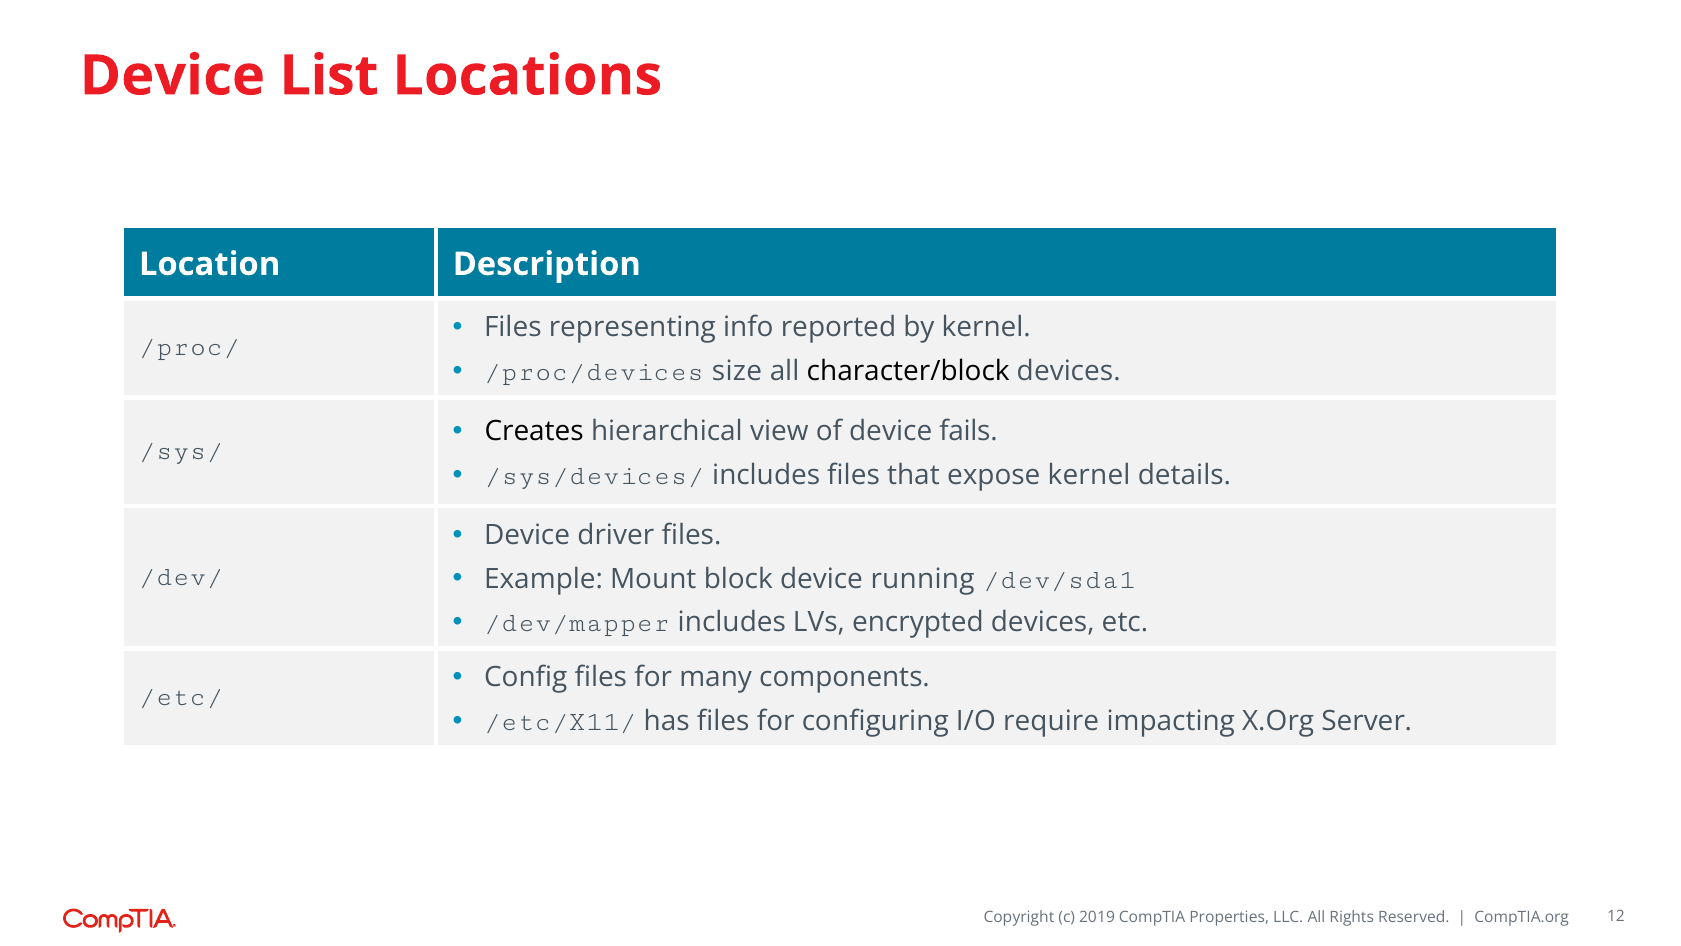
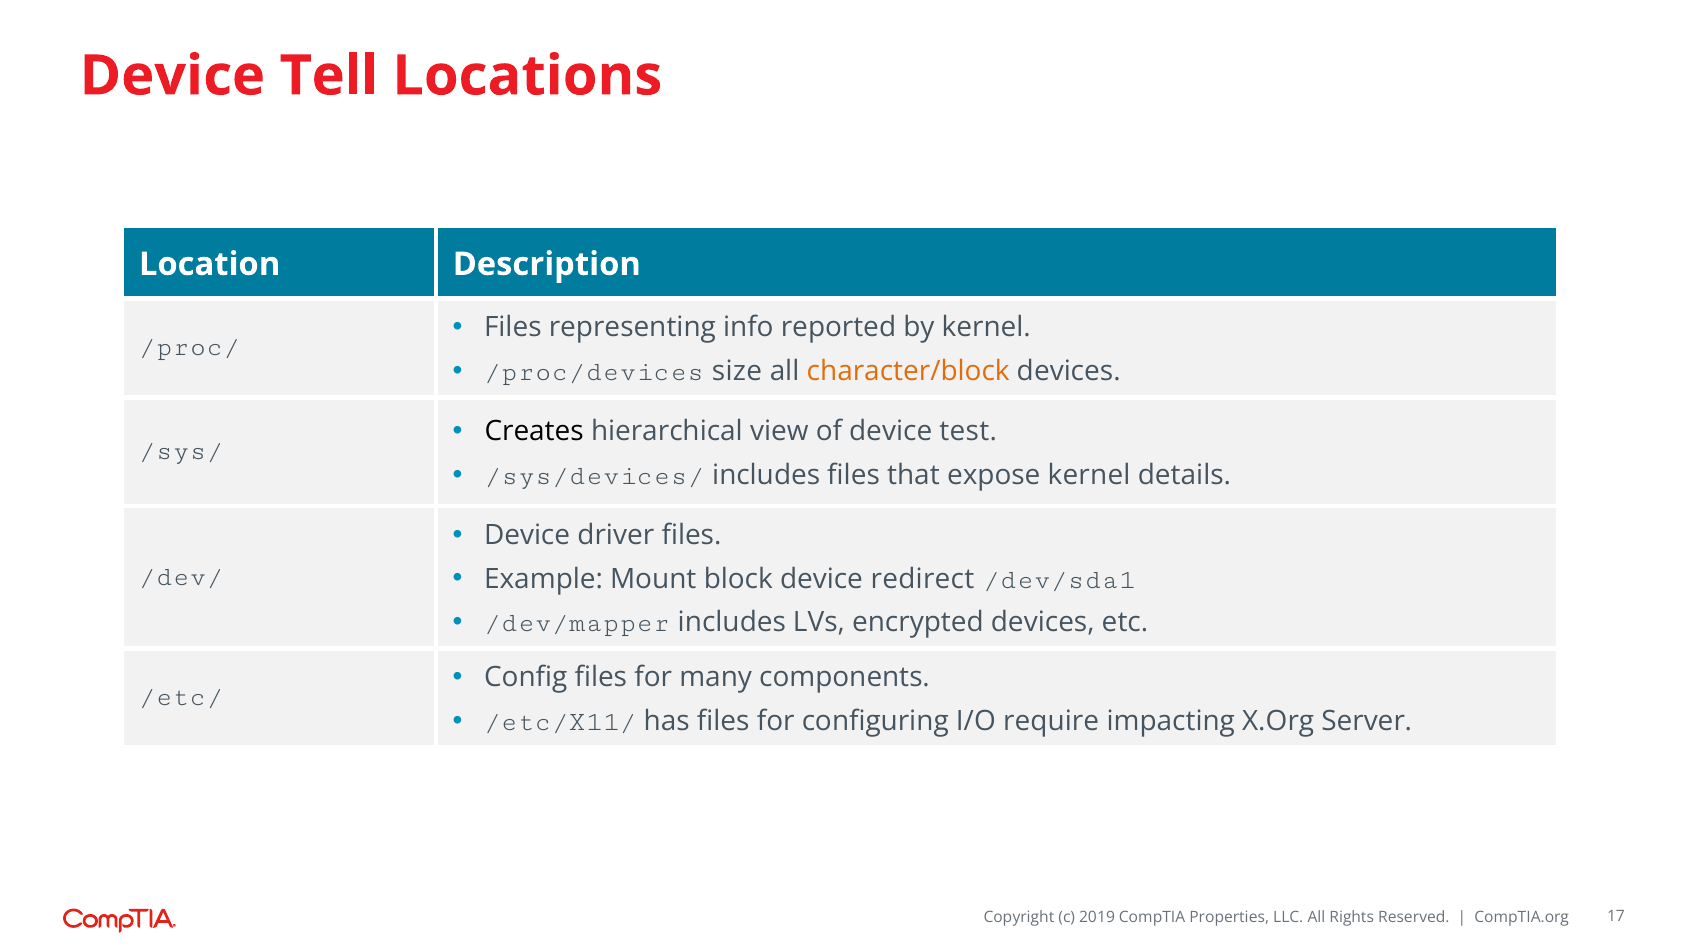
List: List -> Tell
character/block colour: black -> orange
fails: fails -> test
running: running -> redirect
12: 12 -> 17
